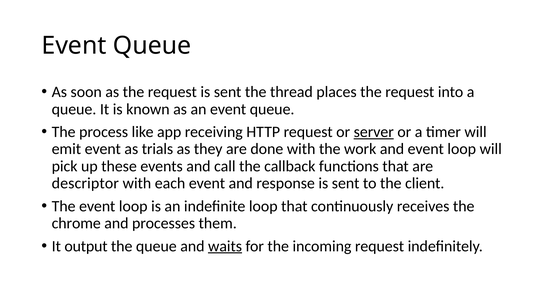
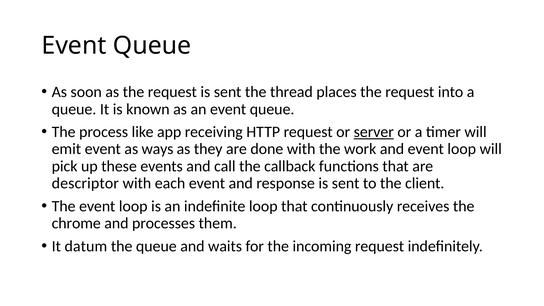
trials: trials -> ways
output: output -> datum
waits underline: present -> none
